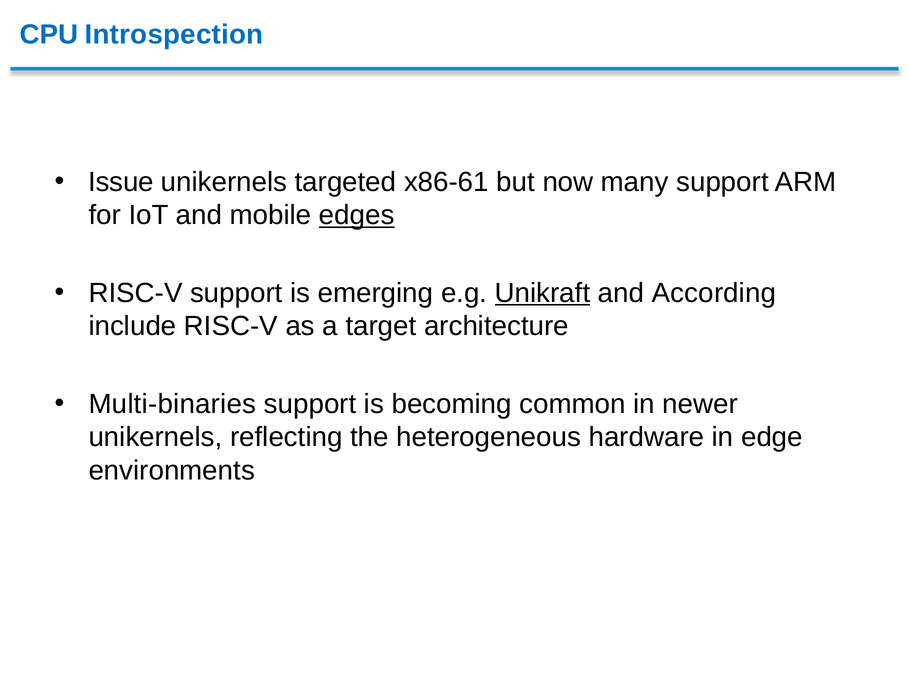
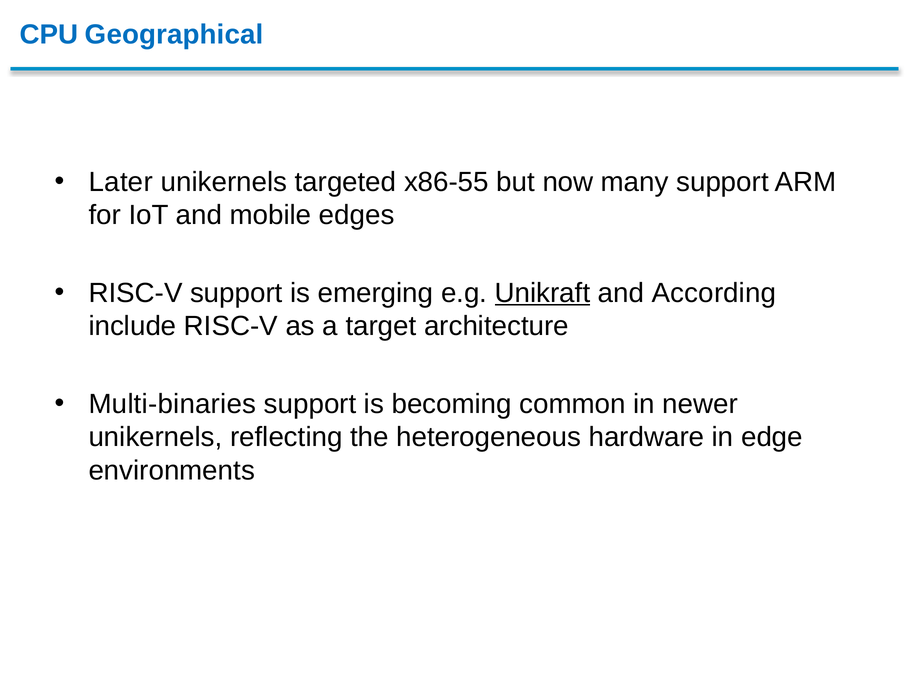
Introspection: Introspection -> Geographical
Issue: Issue -> Later
x86-61: x86-61 -> x86-55
edges underline: present -> none
